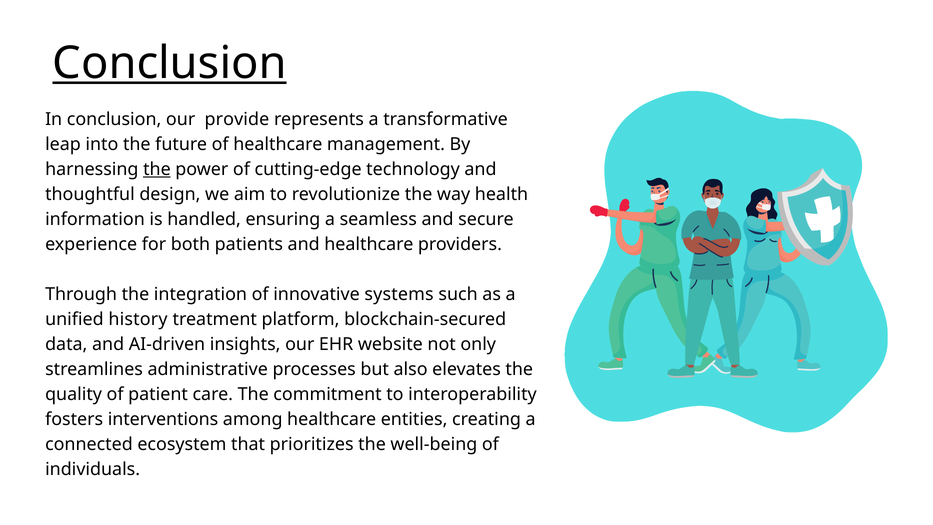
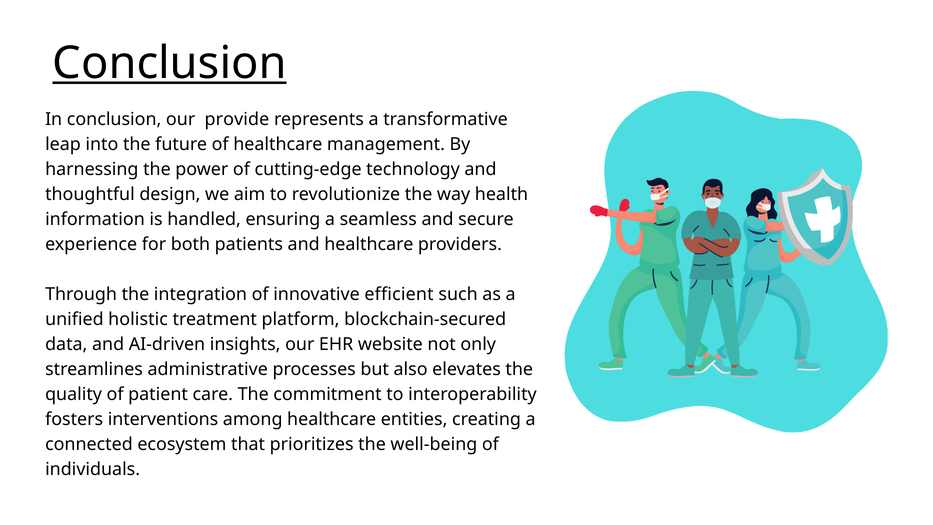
the at (157, 169) underline: present -> none
systems: systems -> efficient
history: history -> holistic
